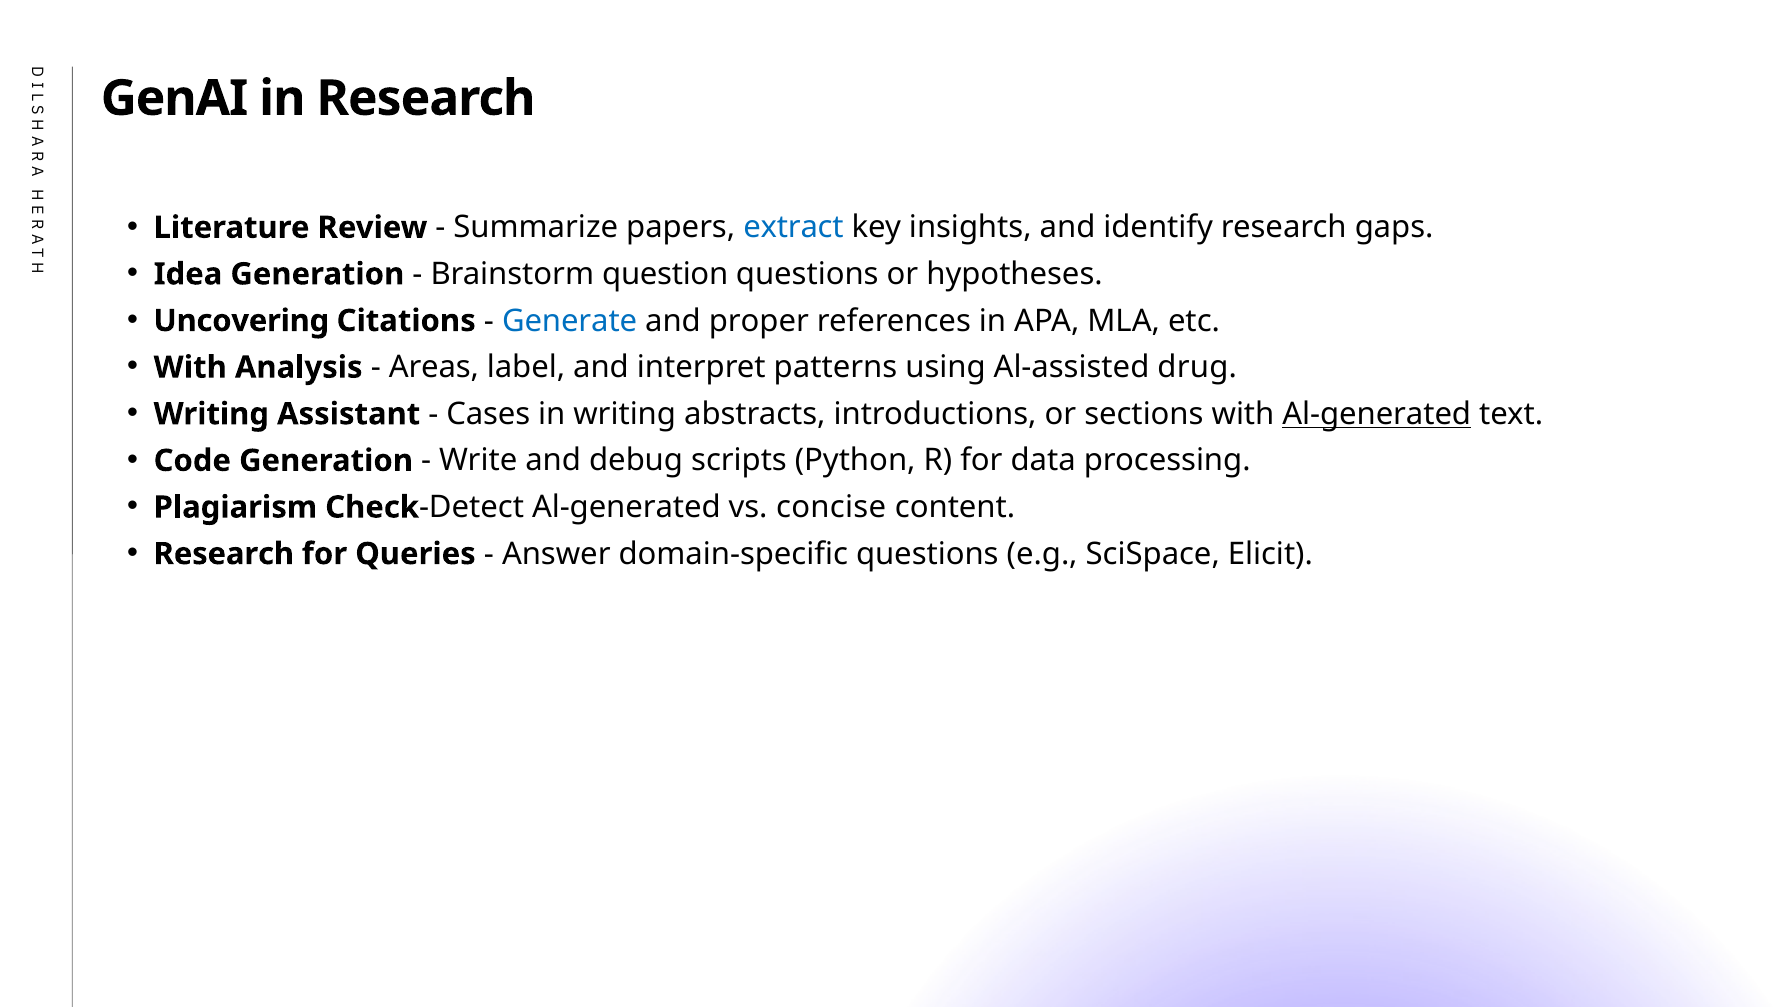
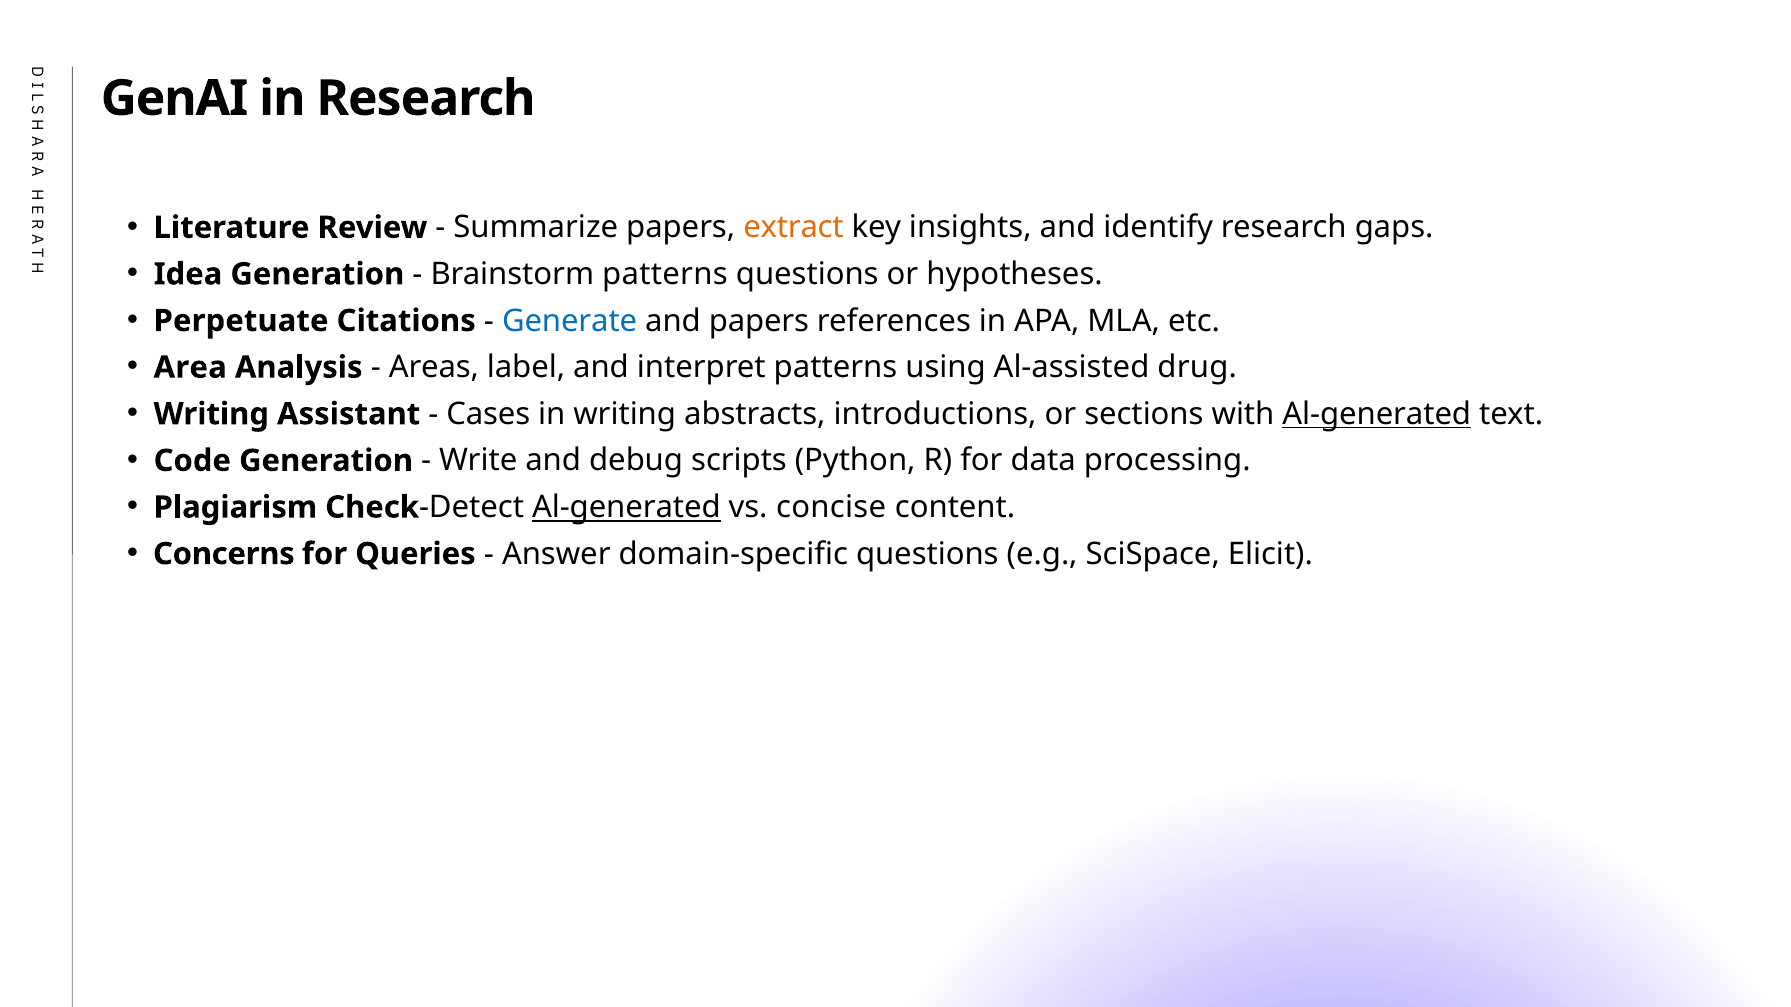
extract colour: blue -> orange
Brainstorm question: question -> patterns
Uncovering: Uncovering -> Perpetuate
and proper: proper -> papers
With at (190, 368): With -> Area
Al-generated at (626, 508) underline: none -> present
Research at (224, 554): Research -> Concerns
